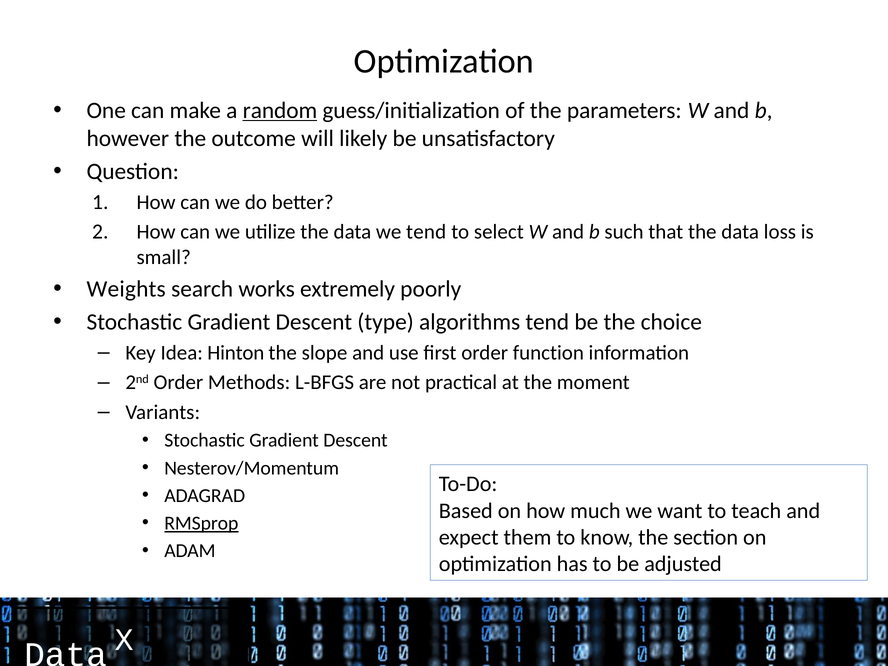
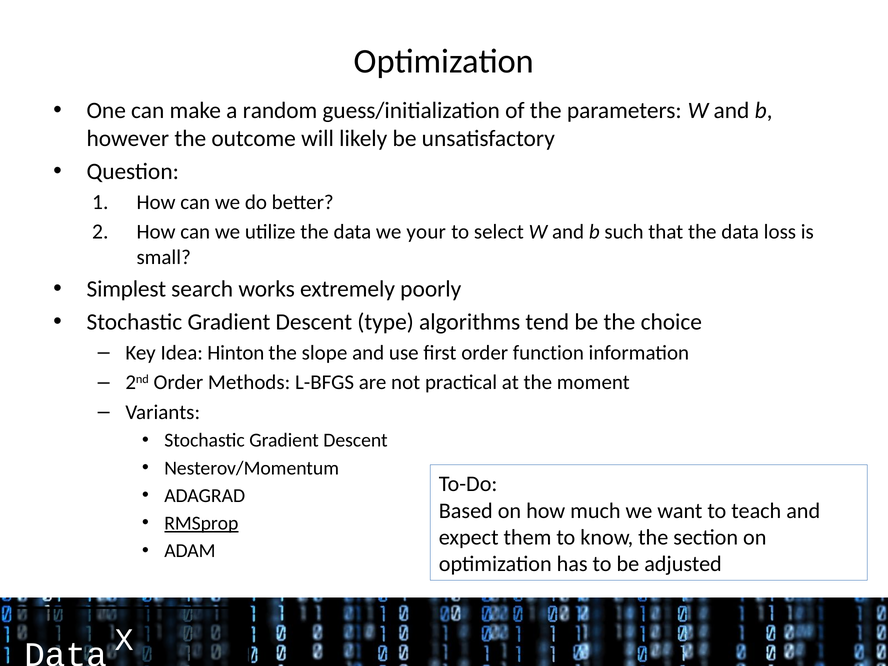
random underline: present -> none
we tend: tend -> your
Weights: Weights -> Simplest
